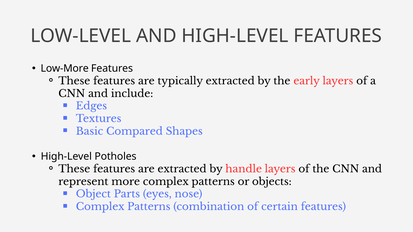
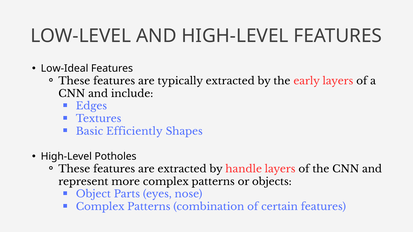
Low-More: Low-More -> Low-Ideal
Compared: Compared -> Efficiently
